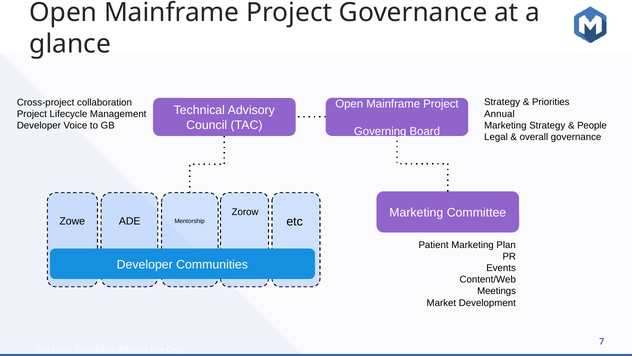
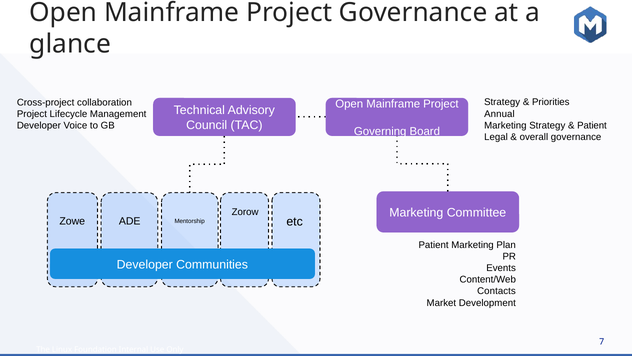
People at (592, 125): People -> Patient
Meetings: Meetings -> Contacts
